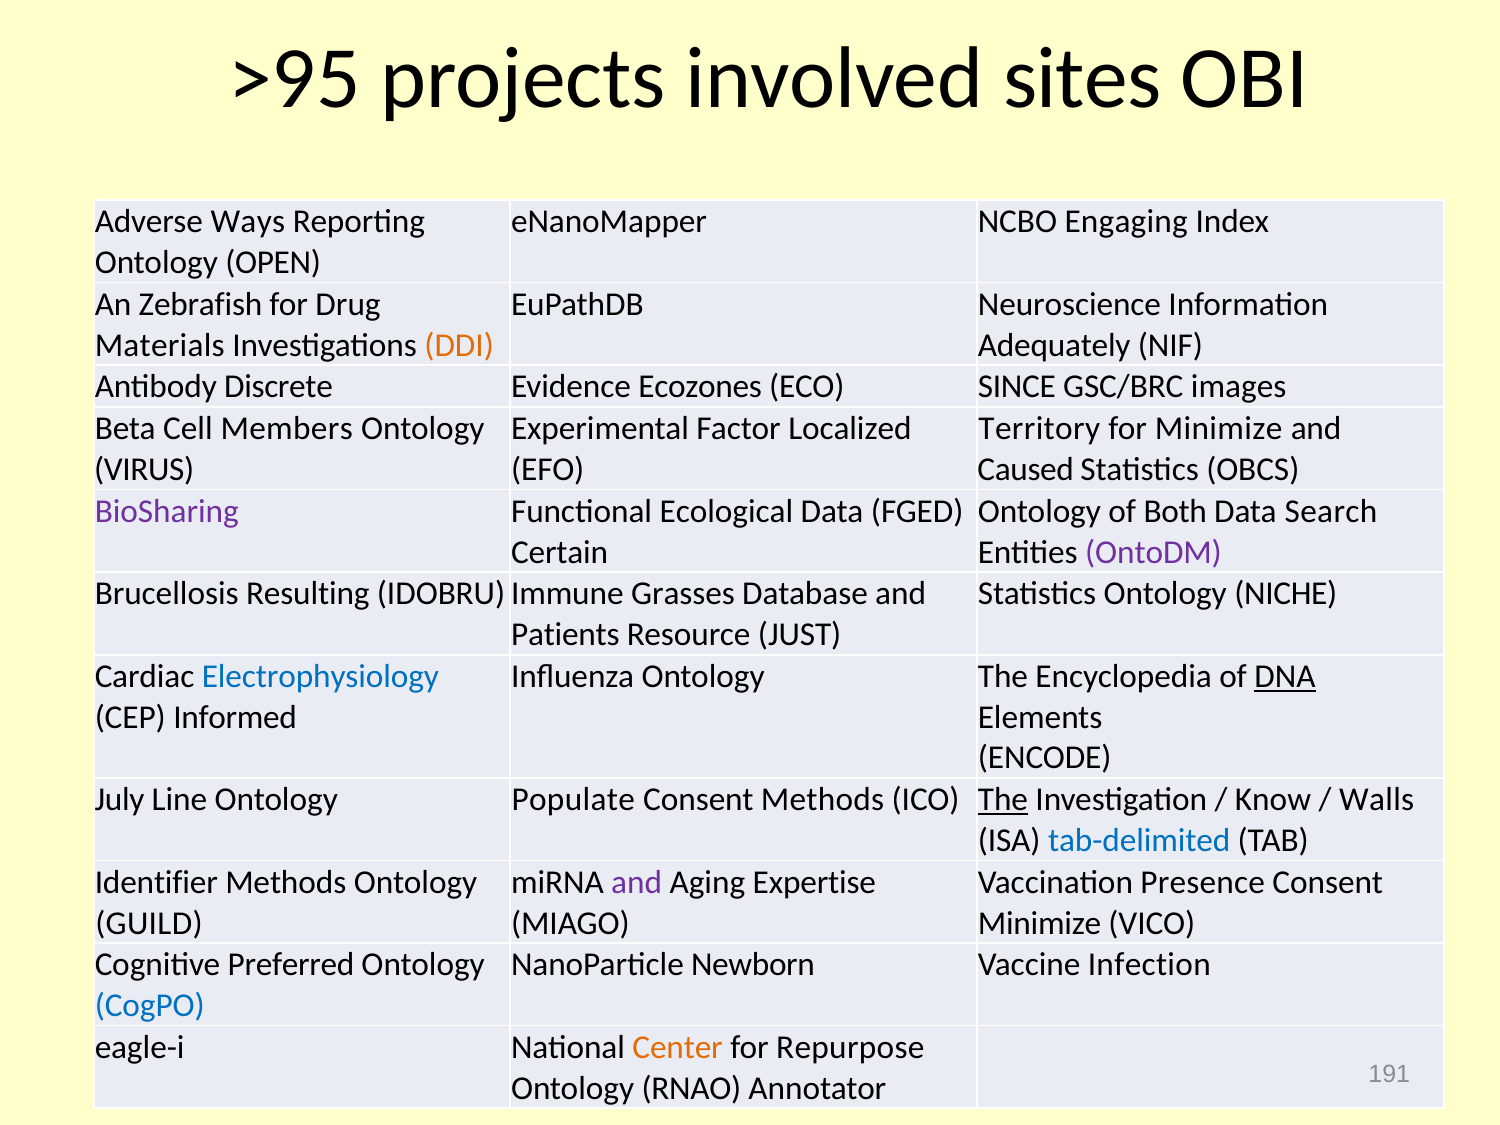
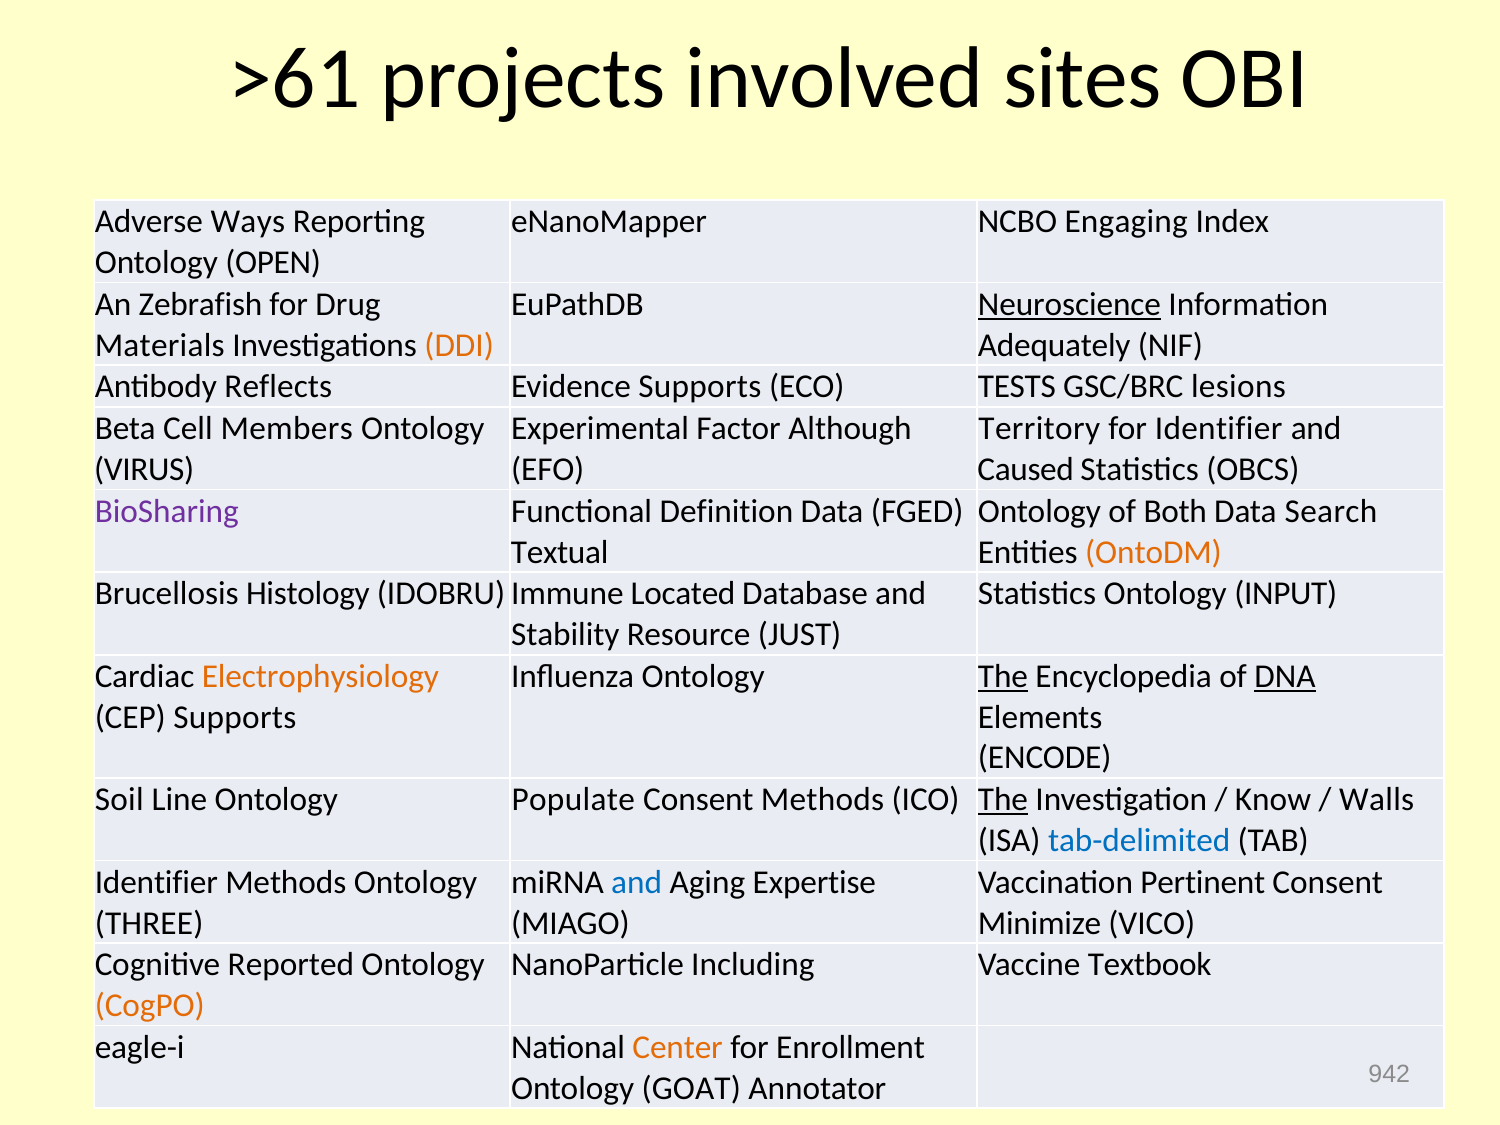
>95: >95 -> >61
Neuroscience underline: none -> present
Discrete: Discrete -> Reflects
Evidence Ecozones: Ecozones -> Supports
SINCE: SINCE -> TESTS
images: images -> lesions
Localized: Localized -> Although
for Minimize: Minimize -> Identifier
Ecological: Ecological -> Definition
Certain: Certain -> Textual
OntoDM colour: purple -> orange
Resulting: Resulting -> Histology
Grasses: Grasses -> Located
NICHE: NICHE -> INPUT
Patients: Patients -> Stability
Electrophysiology colour: blue -> orange
The at (1003, 676) underline: none -> present
CEP Informed: Informed -> Supports
July: July -> Soil
and at (637, 882) colour: purple -> blue
Presence: Presence -> Pertinent
GUILD: GUILD -> THREE
Preferred: Preferred -> Reported
Newborn: Newborn -> Including
Infection: Infection -> Textbook
CogPO colour: blue -> orange
Repurpose: Repurpose -> Enrollment
RNAO: RNAO -> GOAT
191: 191 -> 942
